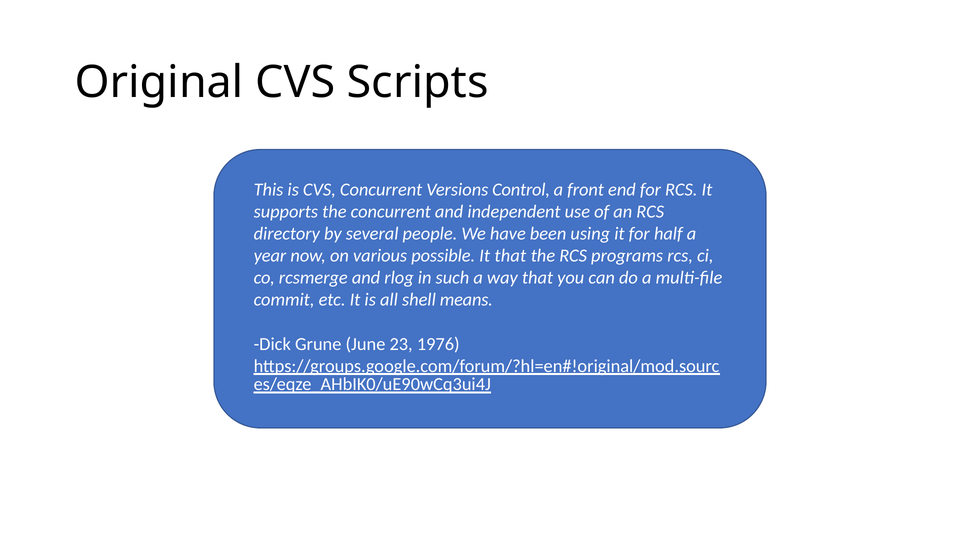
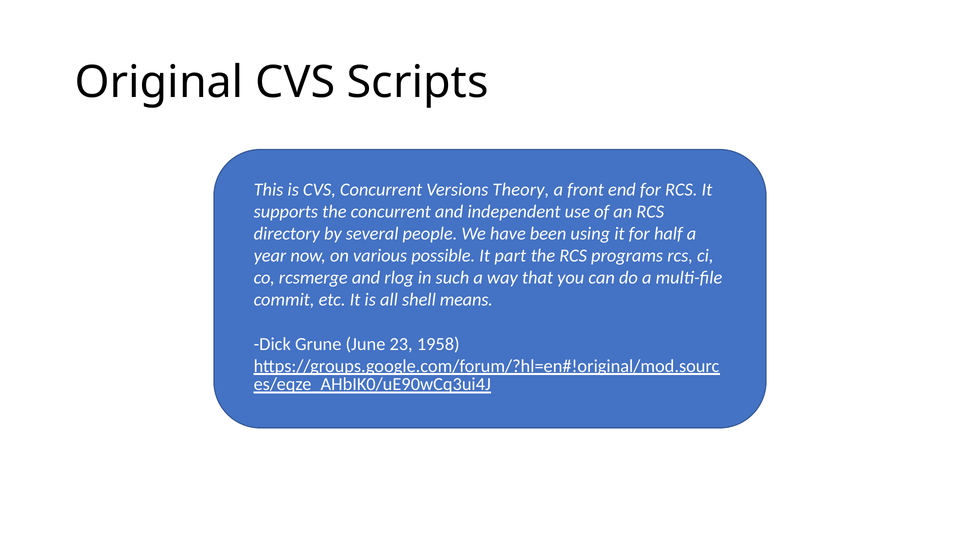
Control: Control -> Theory
It that: that -> part
1976: 1976 -> 1958
